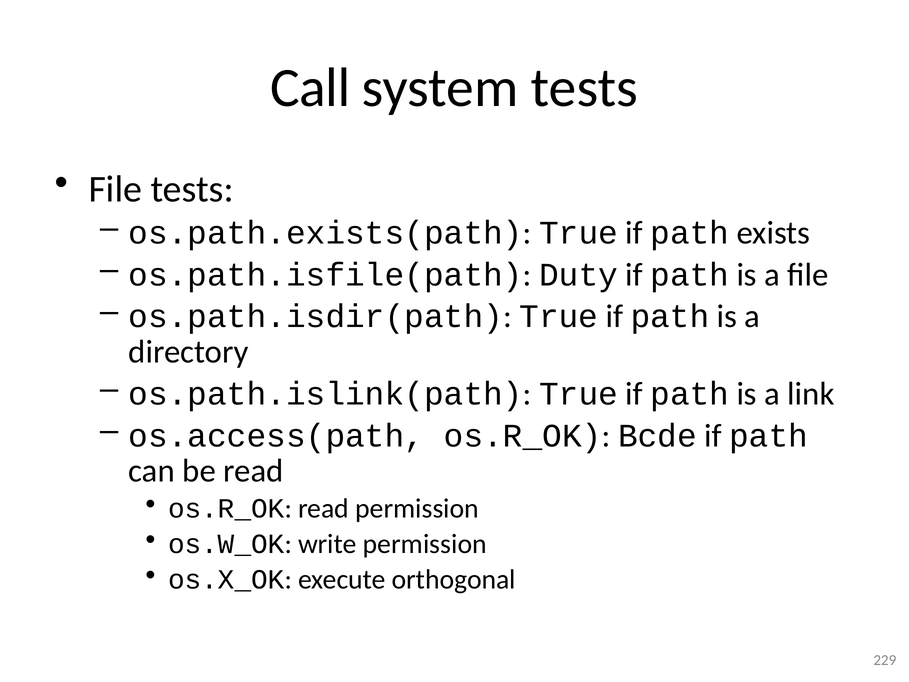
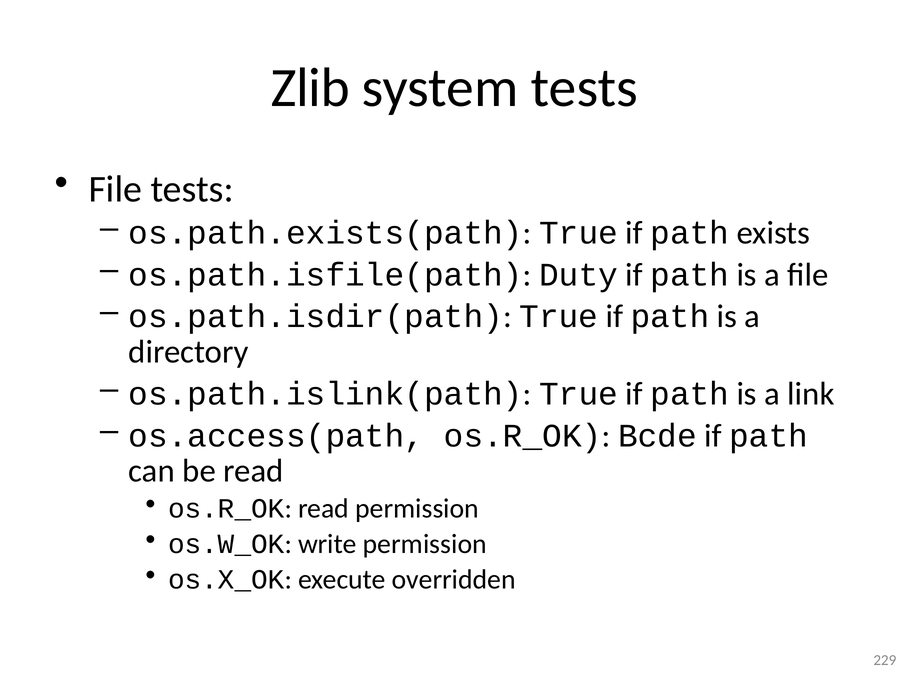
Call: Call -> Zlib
orthogonal: orthogonal -> overridden
